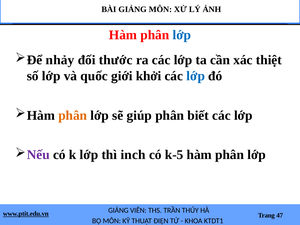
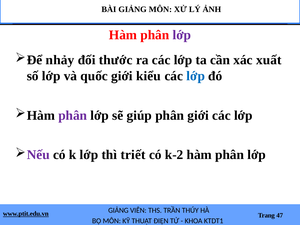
lớp at (182, 35) colour: blue -> purple
thiệt: thiệt -> xuất
khởi: khởi -> kiểu
phân at (73, 115) colour: orange -> purple
phân biết: biết -> giới
inch: inch -> triết
k-5: k-5 -> k-2
